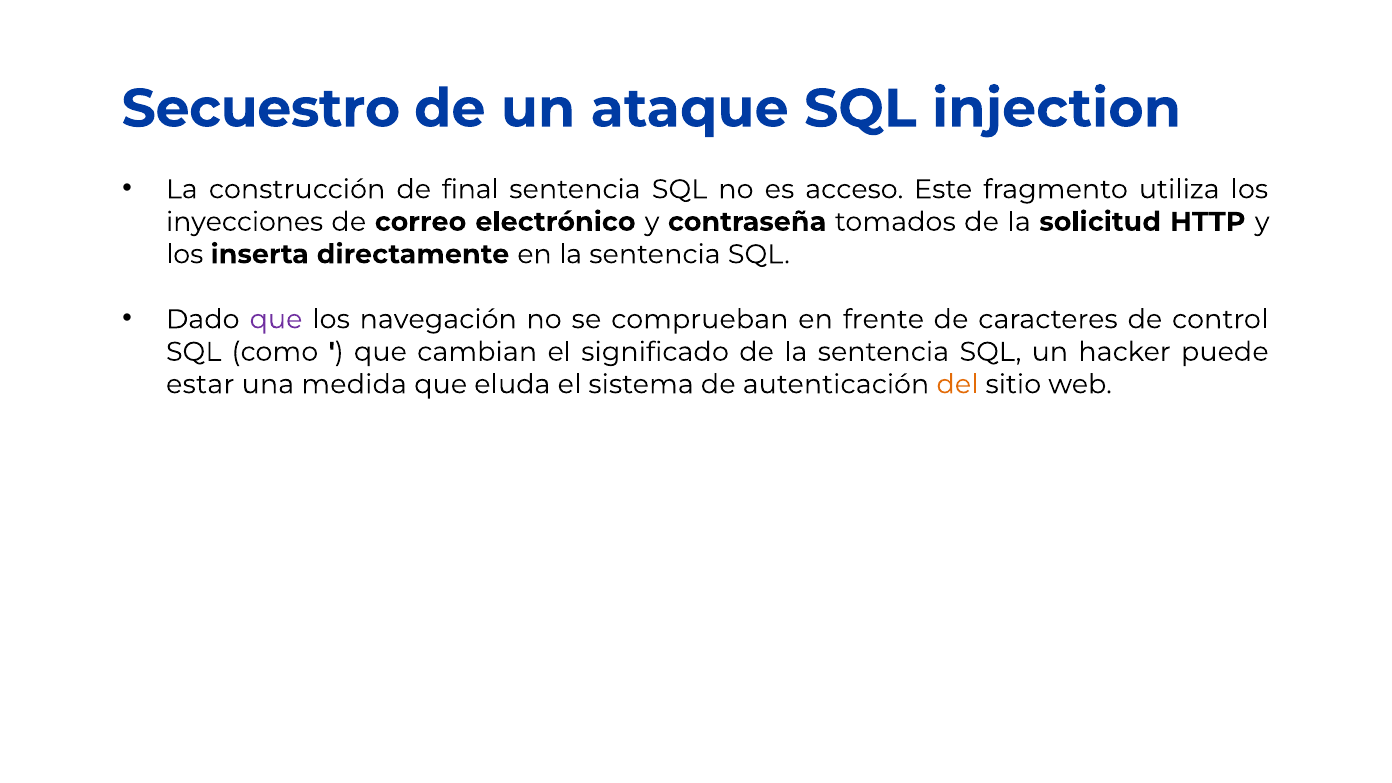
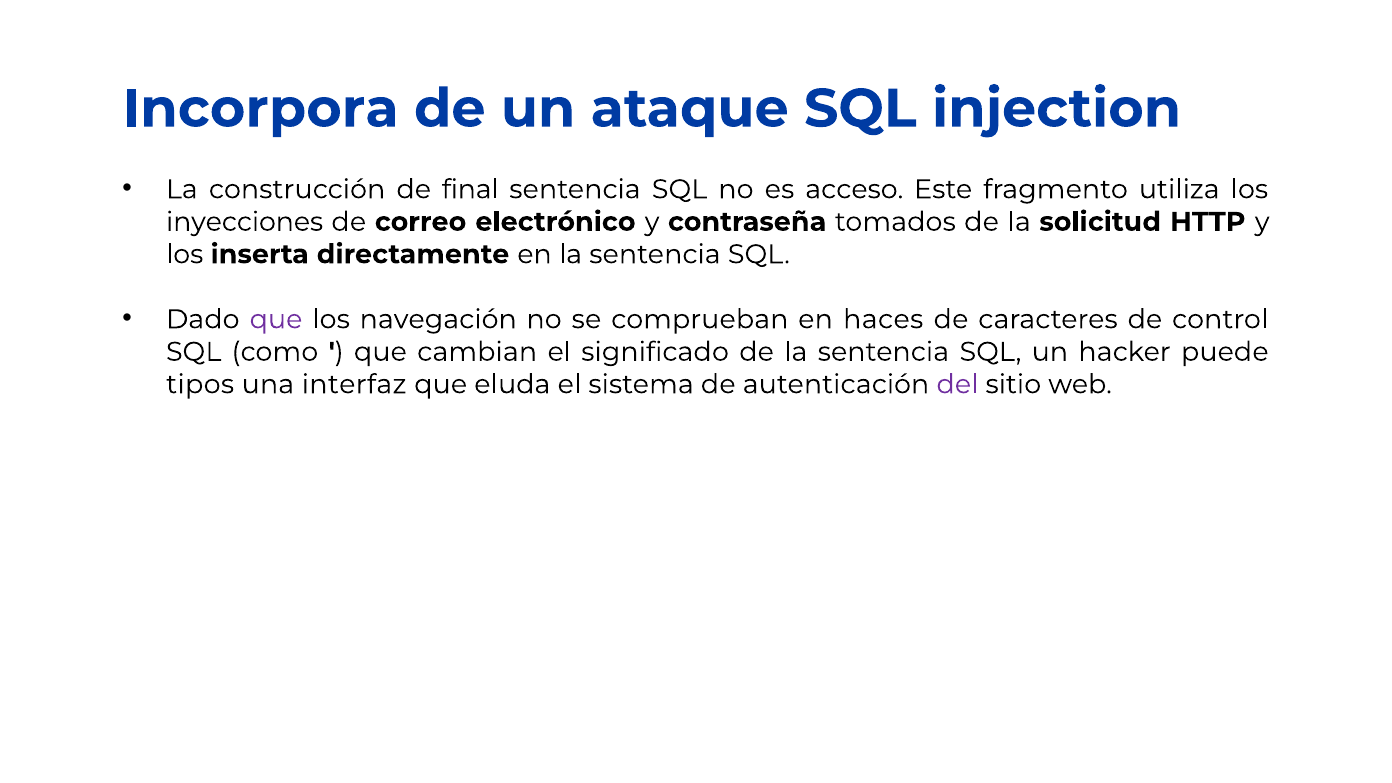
Secuestro: Secuestro -> Incorpora
frente: frente -> haces
estar: estar -> tipos
medida: medida -> interfaz
del colour: orange -> purple
